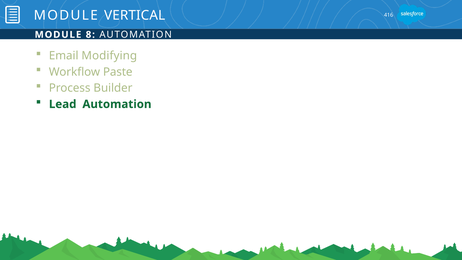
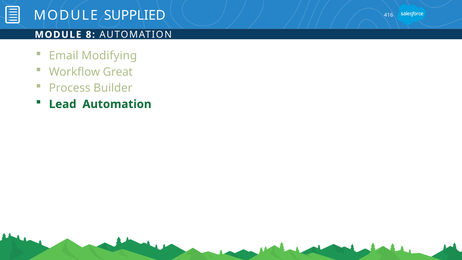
VERTICAL: VERTICAL -> SUPPLIED
Paste: Paste -> Great
